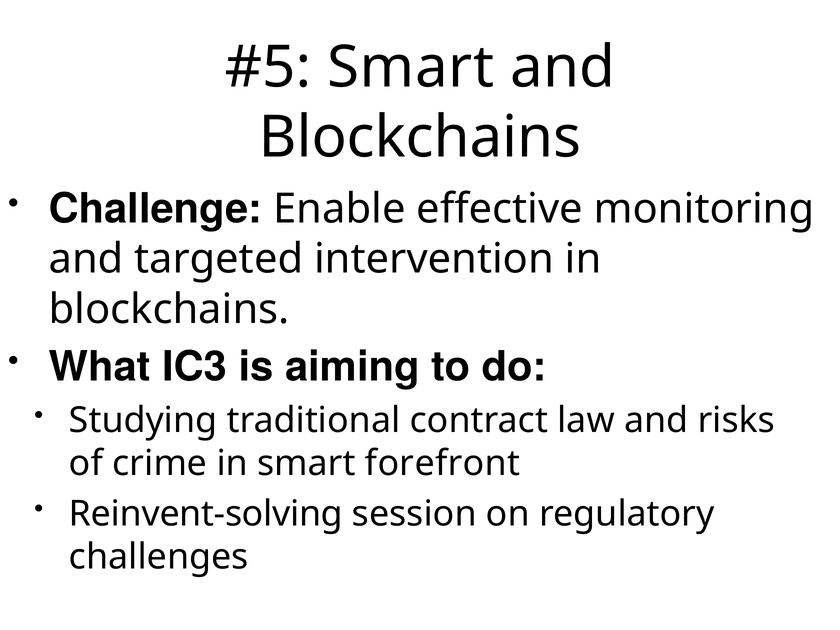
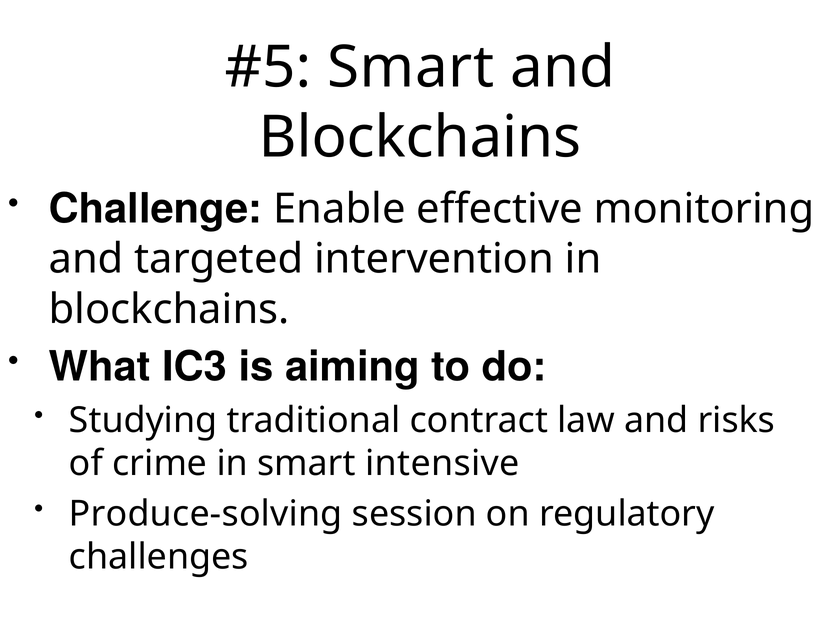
forefront: forefront -> intensive
Reinvent-solving: Reinvent-solving -> Produce-solving
